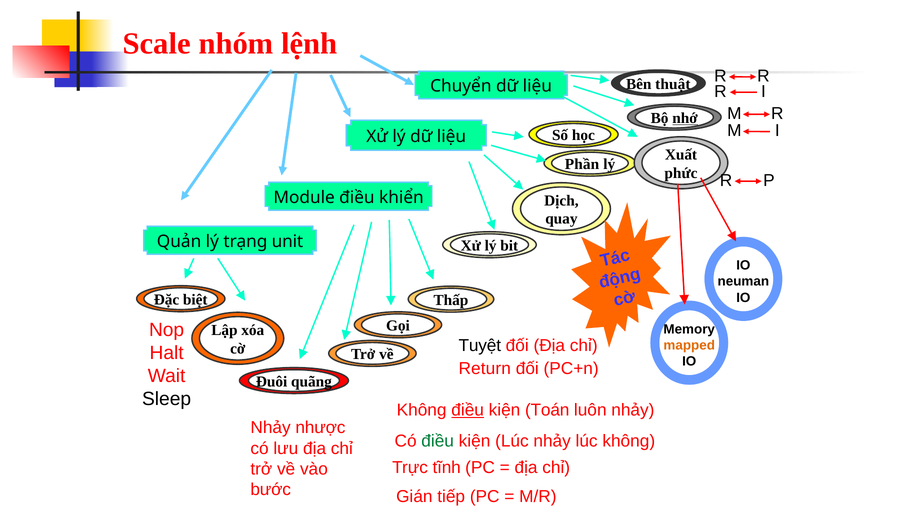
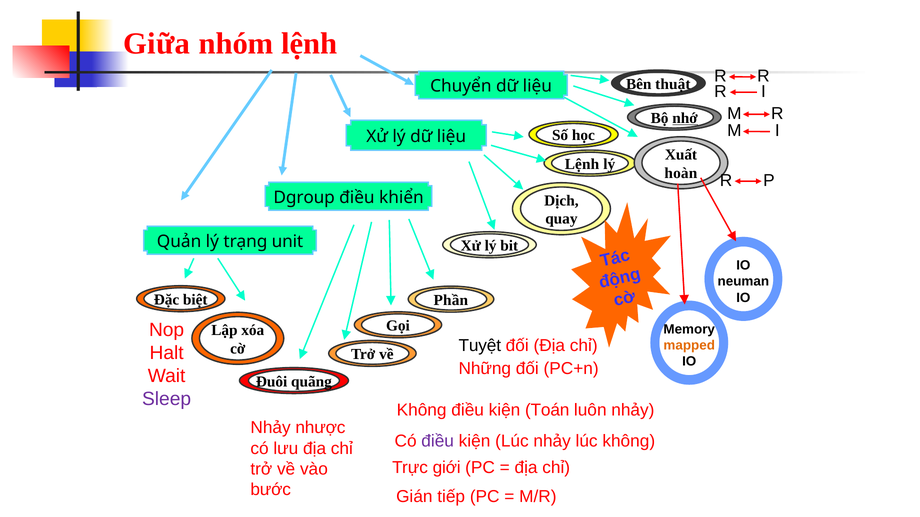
Scale: Scale -> Giữa
Phần at (582, 164): Phần -> Lệnh
phức: phức -> hoàn
Module: Module -> Dgroup
Thấp: Thấp -> Phần
Return: Return -> Những
Sleep colour: black -> purple
điều at (468, 411) underline: present -> none
điều at (438, 442) colour: green -> purple
tĩnh: tĩnh -> giới
